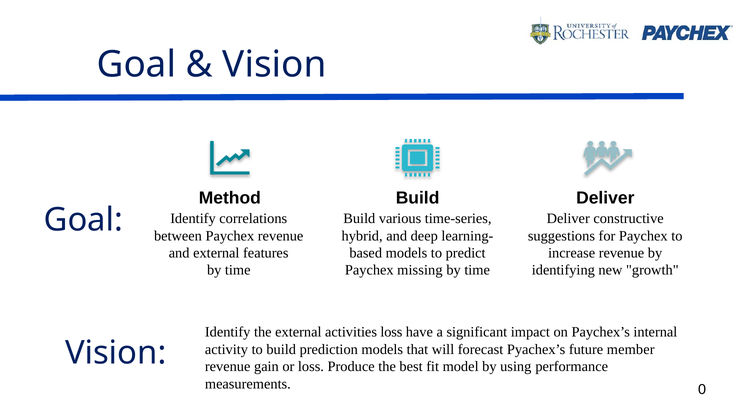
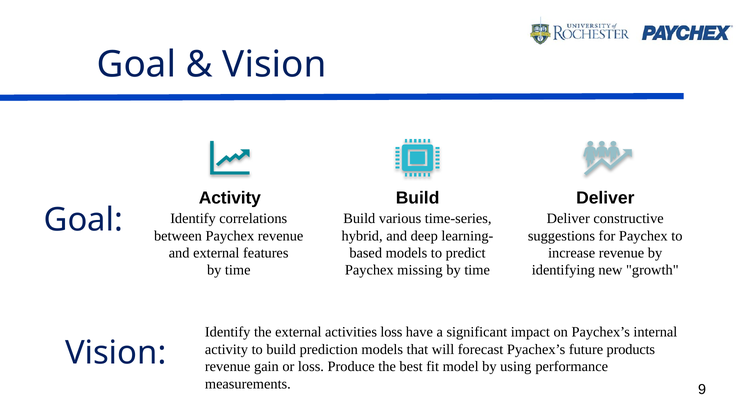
Method at (230, 198): Method -> Activity
member: member -> products
0: 0 -> 9
